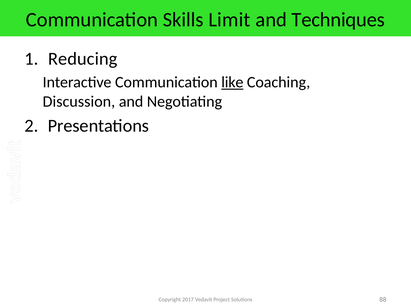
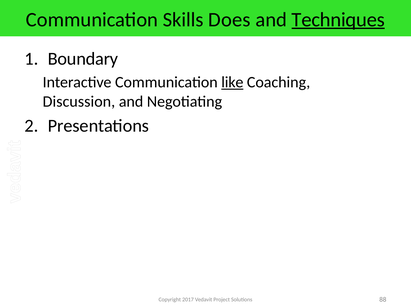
Limit: Limit -> Does
Techniques underline: none -> present
Reducing: Reducing -> Boundary
